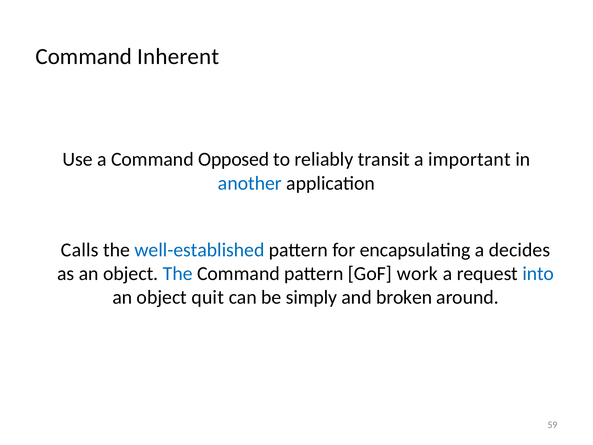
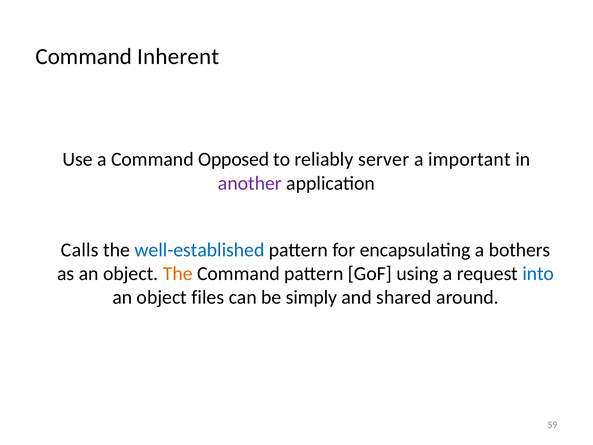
transit: transit -> server
another colour: blue -> purple
decides: decides -> bothers
The at (178, 274) colour: blue -> orange
work: work -> using
quit: quit -> files
broken: broken -> shared
